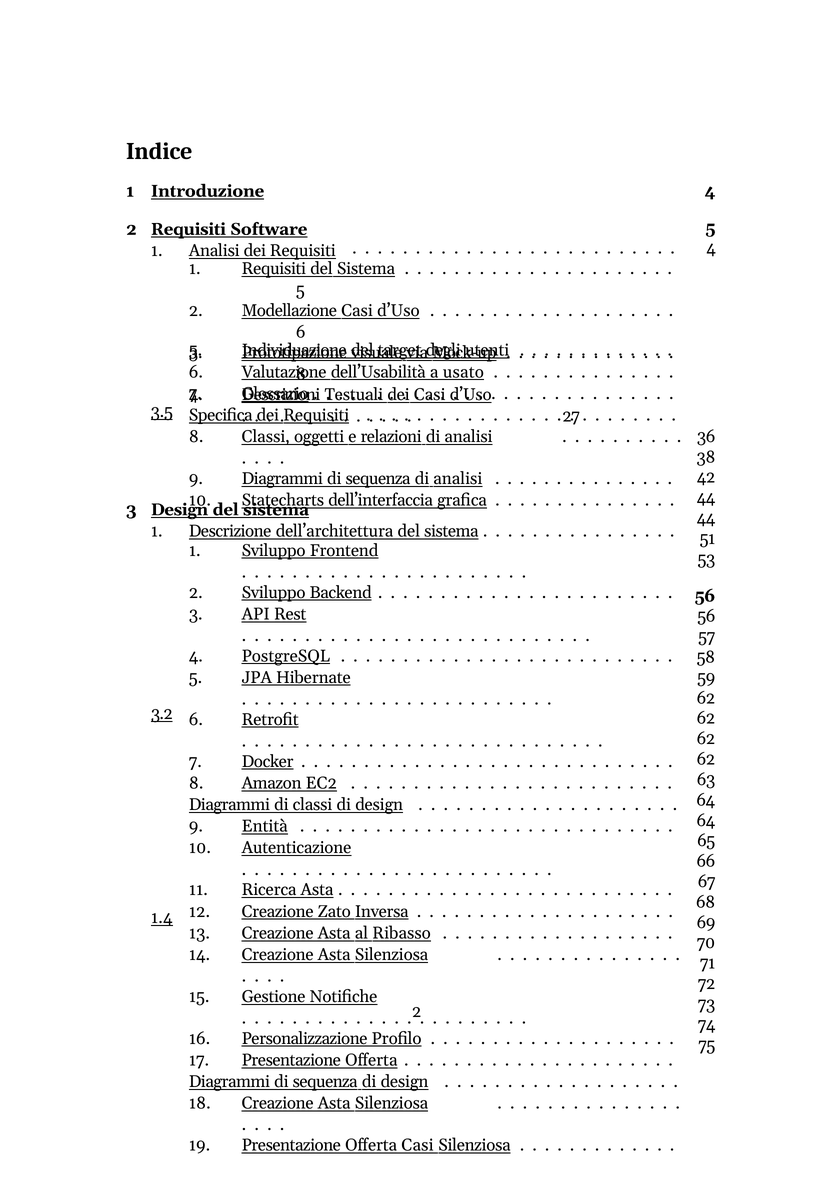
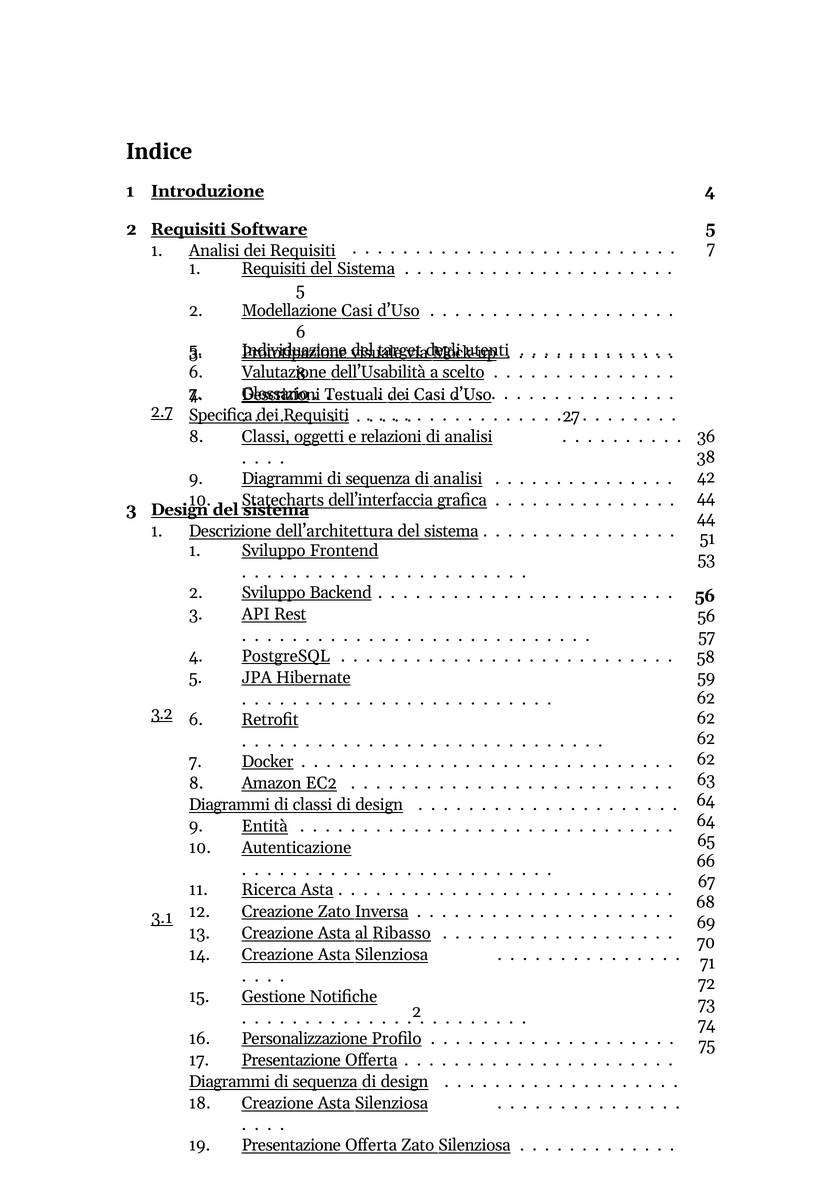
4 at (711, 248): 4 -> 7
usato: usato -> scelto
3.5: 3.5 -> 2.7
1.4: 1.4 -> 3.1
Offerta Casi: Casi -> Zato
